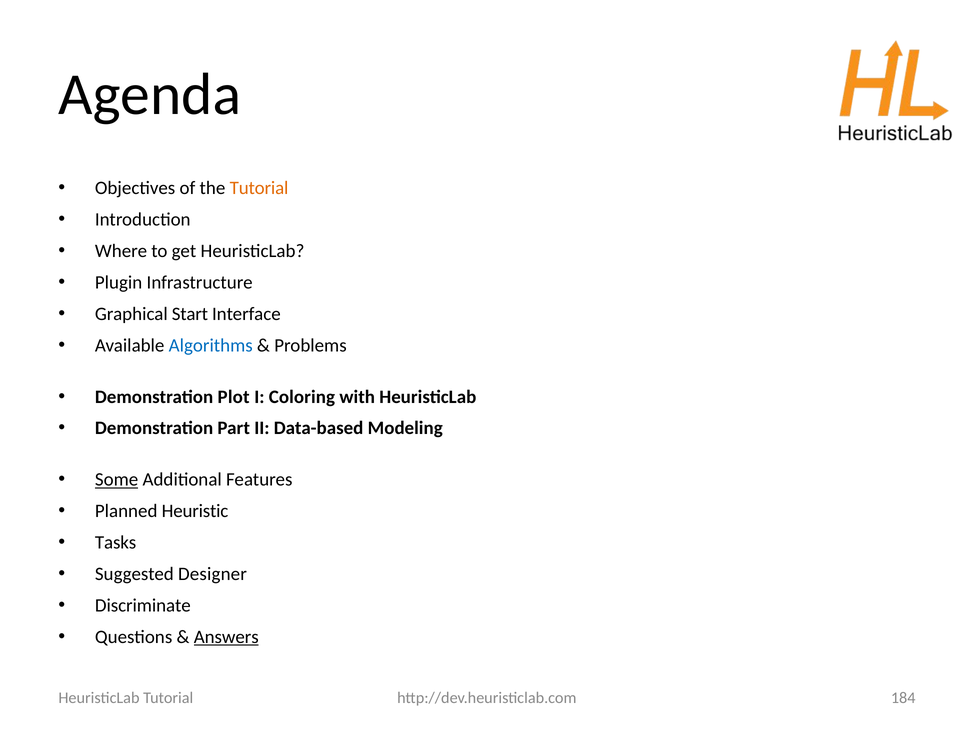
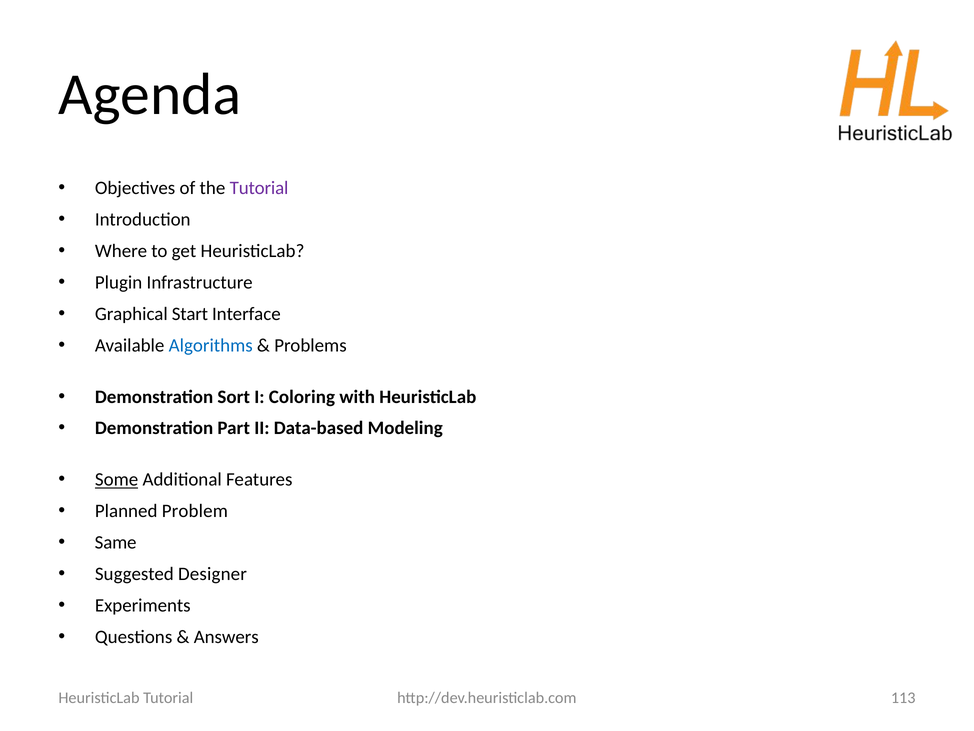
Tutorial at (259, 188) colour: orange -> purple
Plot: Plot -> Sort
Heuristic: Heuristic -> Problem
Tasks: Tasks -> Same
Discriminate: Discriminate -> Experiments
Answers underline: present -> none
184: 184 -> 113
